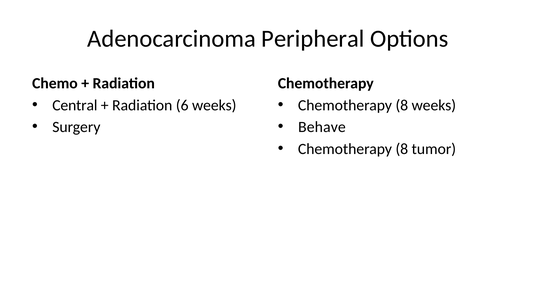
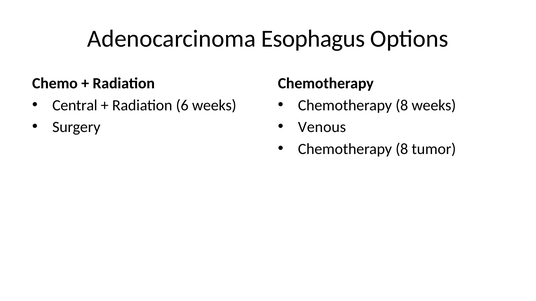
Peripheral: Peripheral -> Esophagus
Behave: Behave -> Venous
